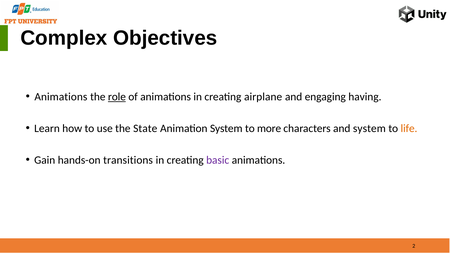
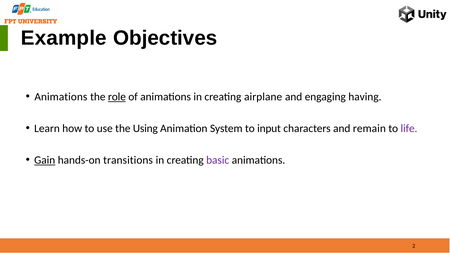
Complex: Complex -> Example
State: State -> Using
more: more -> input
and system: system -> remain
life colour: orange -> purple
Gain underline: none -> present
